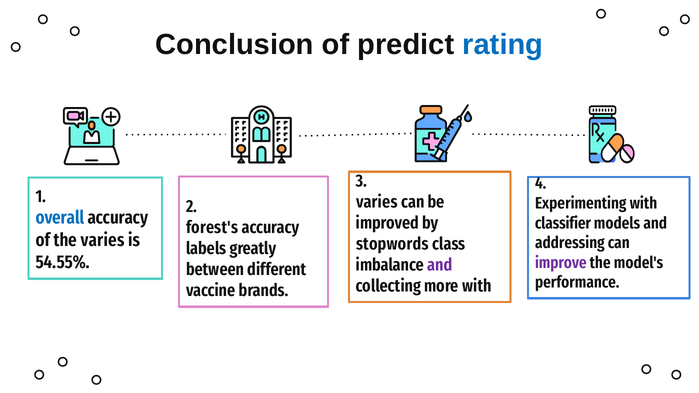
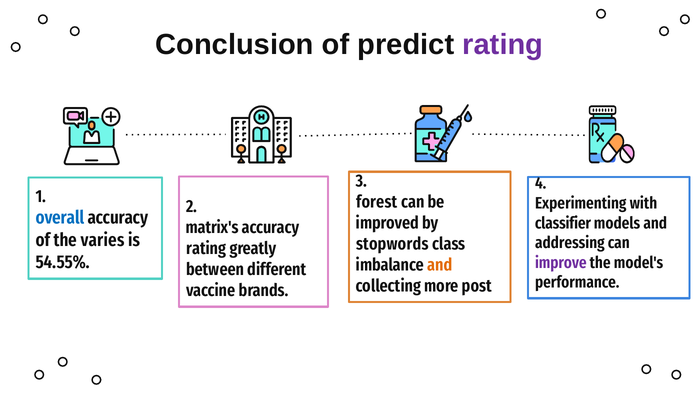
rating at (503, 45) colour: blue -> purple
varies at (377, 202): varies -> forest
forest's: forest's -> matrix's
labels at (206, 249): labels -> rating
and at (440, 265) colour: purple -> orange
more with: with -> post
